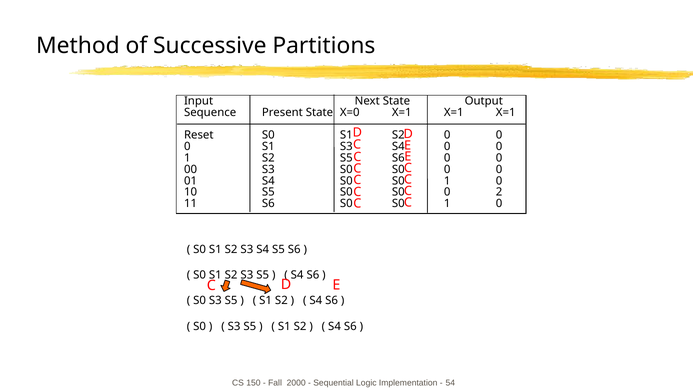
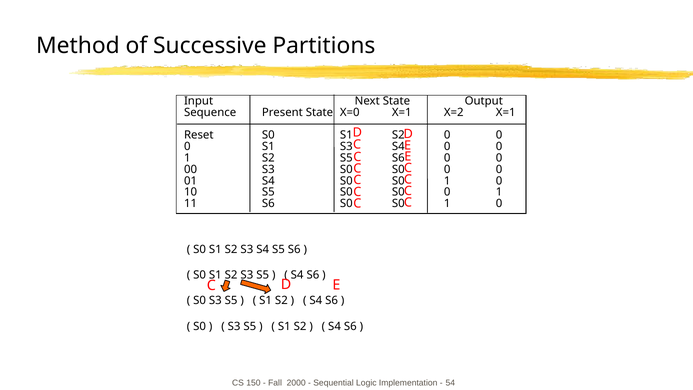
X=0 X=1 X=1: X=1 -> X=2
S0 0 2: 2 -> 1
